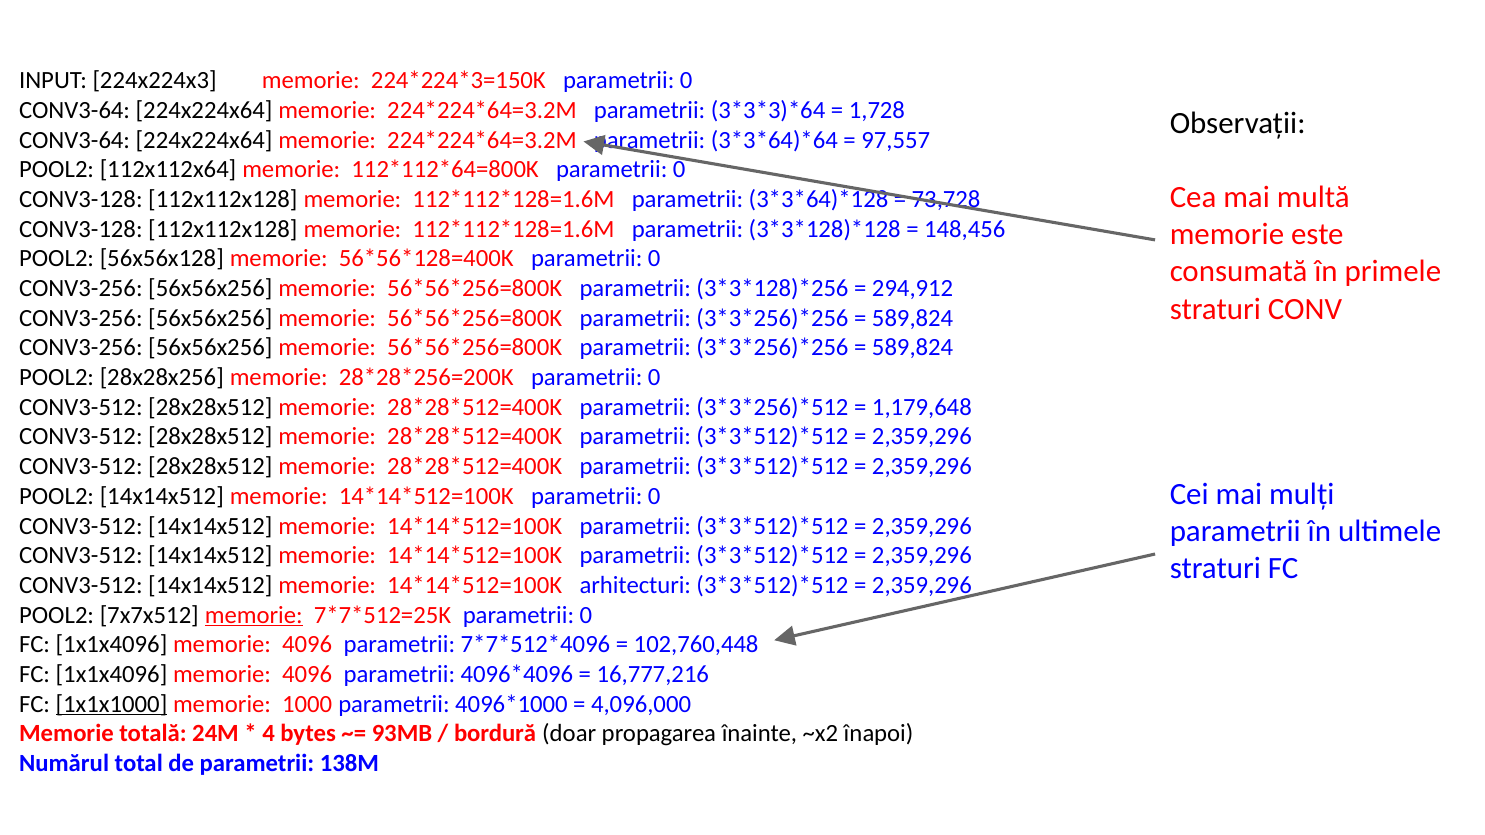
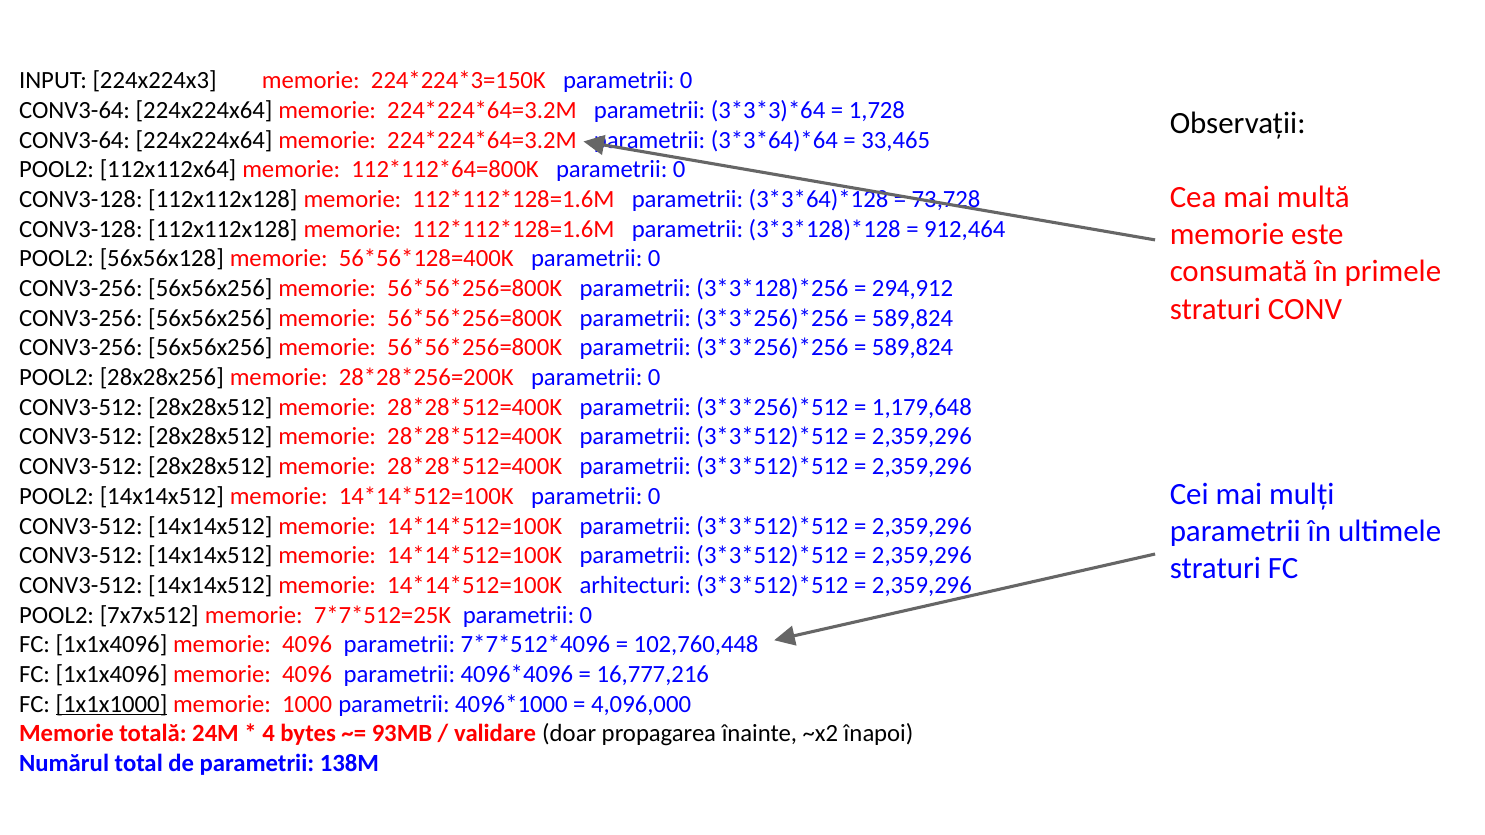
97,557: 97,557 -> 33,465
148,456: 148,456 -> 912,464
memorie at (254, 615) underline: present -> none
bordură: bordură -> validare
